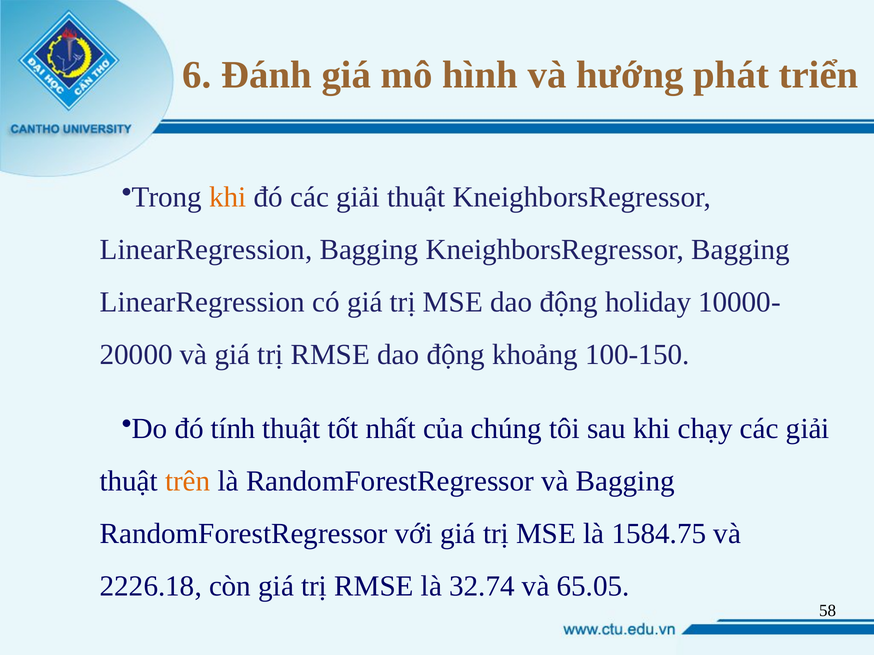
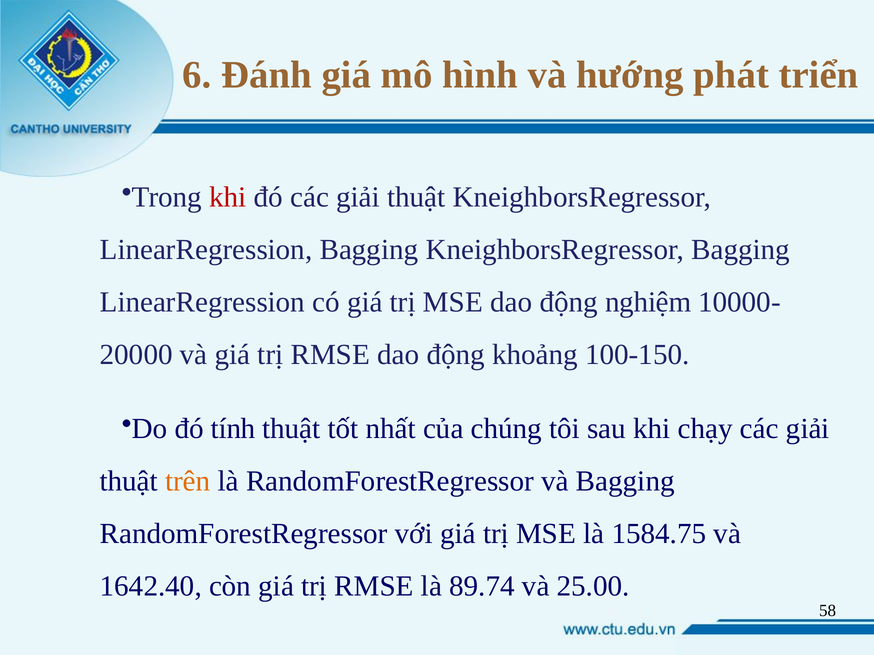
khi at (228, 198) colour: orange -> red
holiday: holiday -> nghiệm
2226.18: 2226.18 -> 1642.40
32.74: 32.74 -> 89.74
65.05: 65.05 -> 25.00
